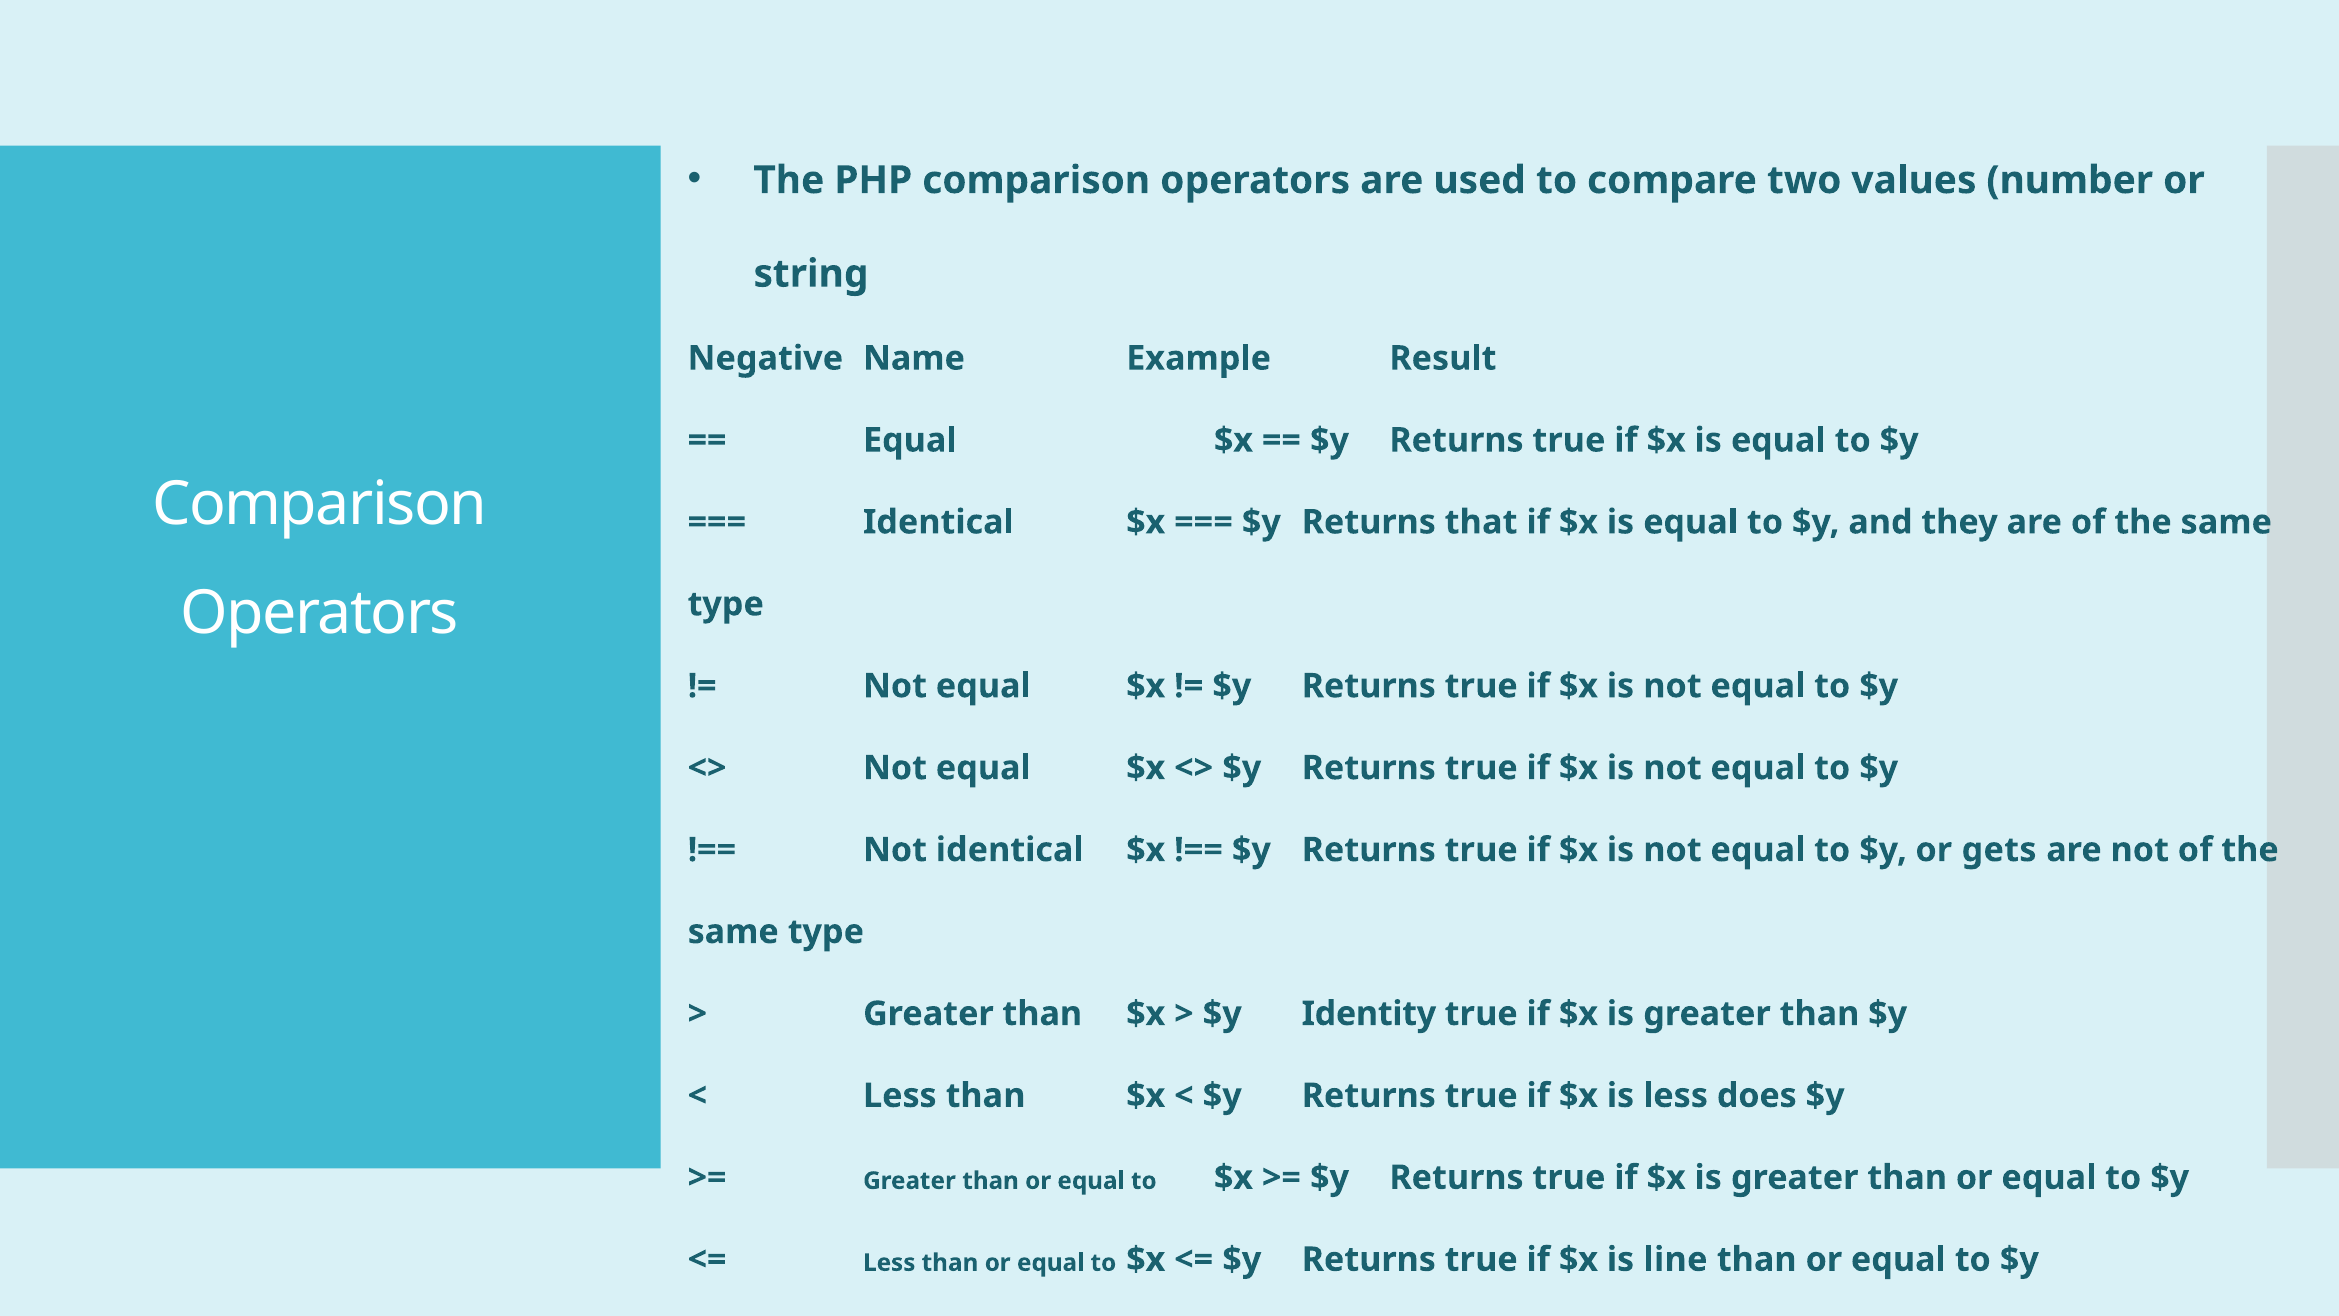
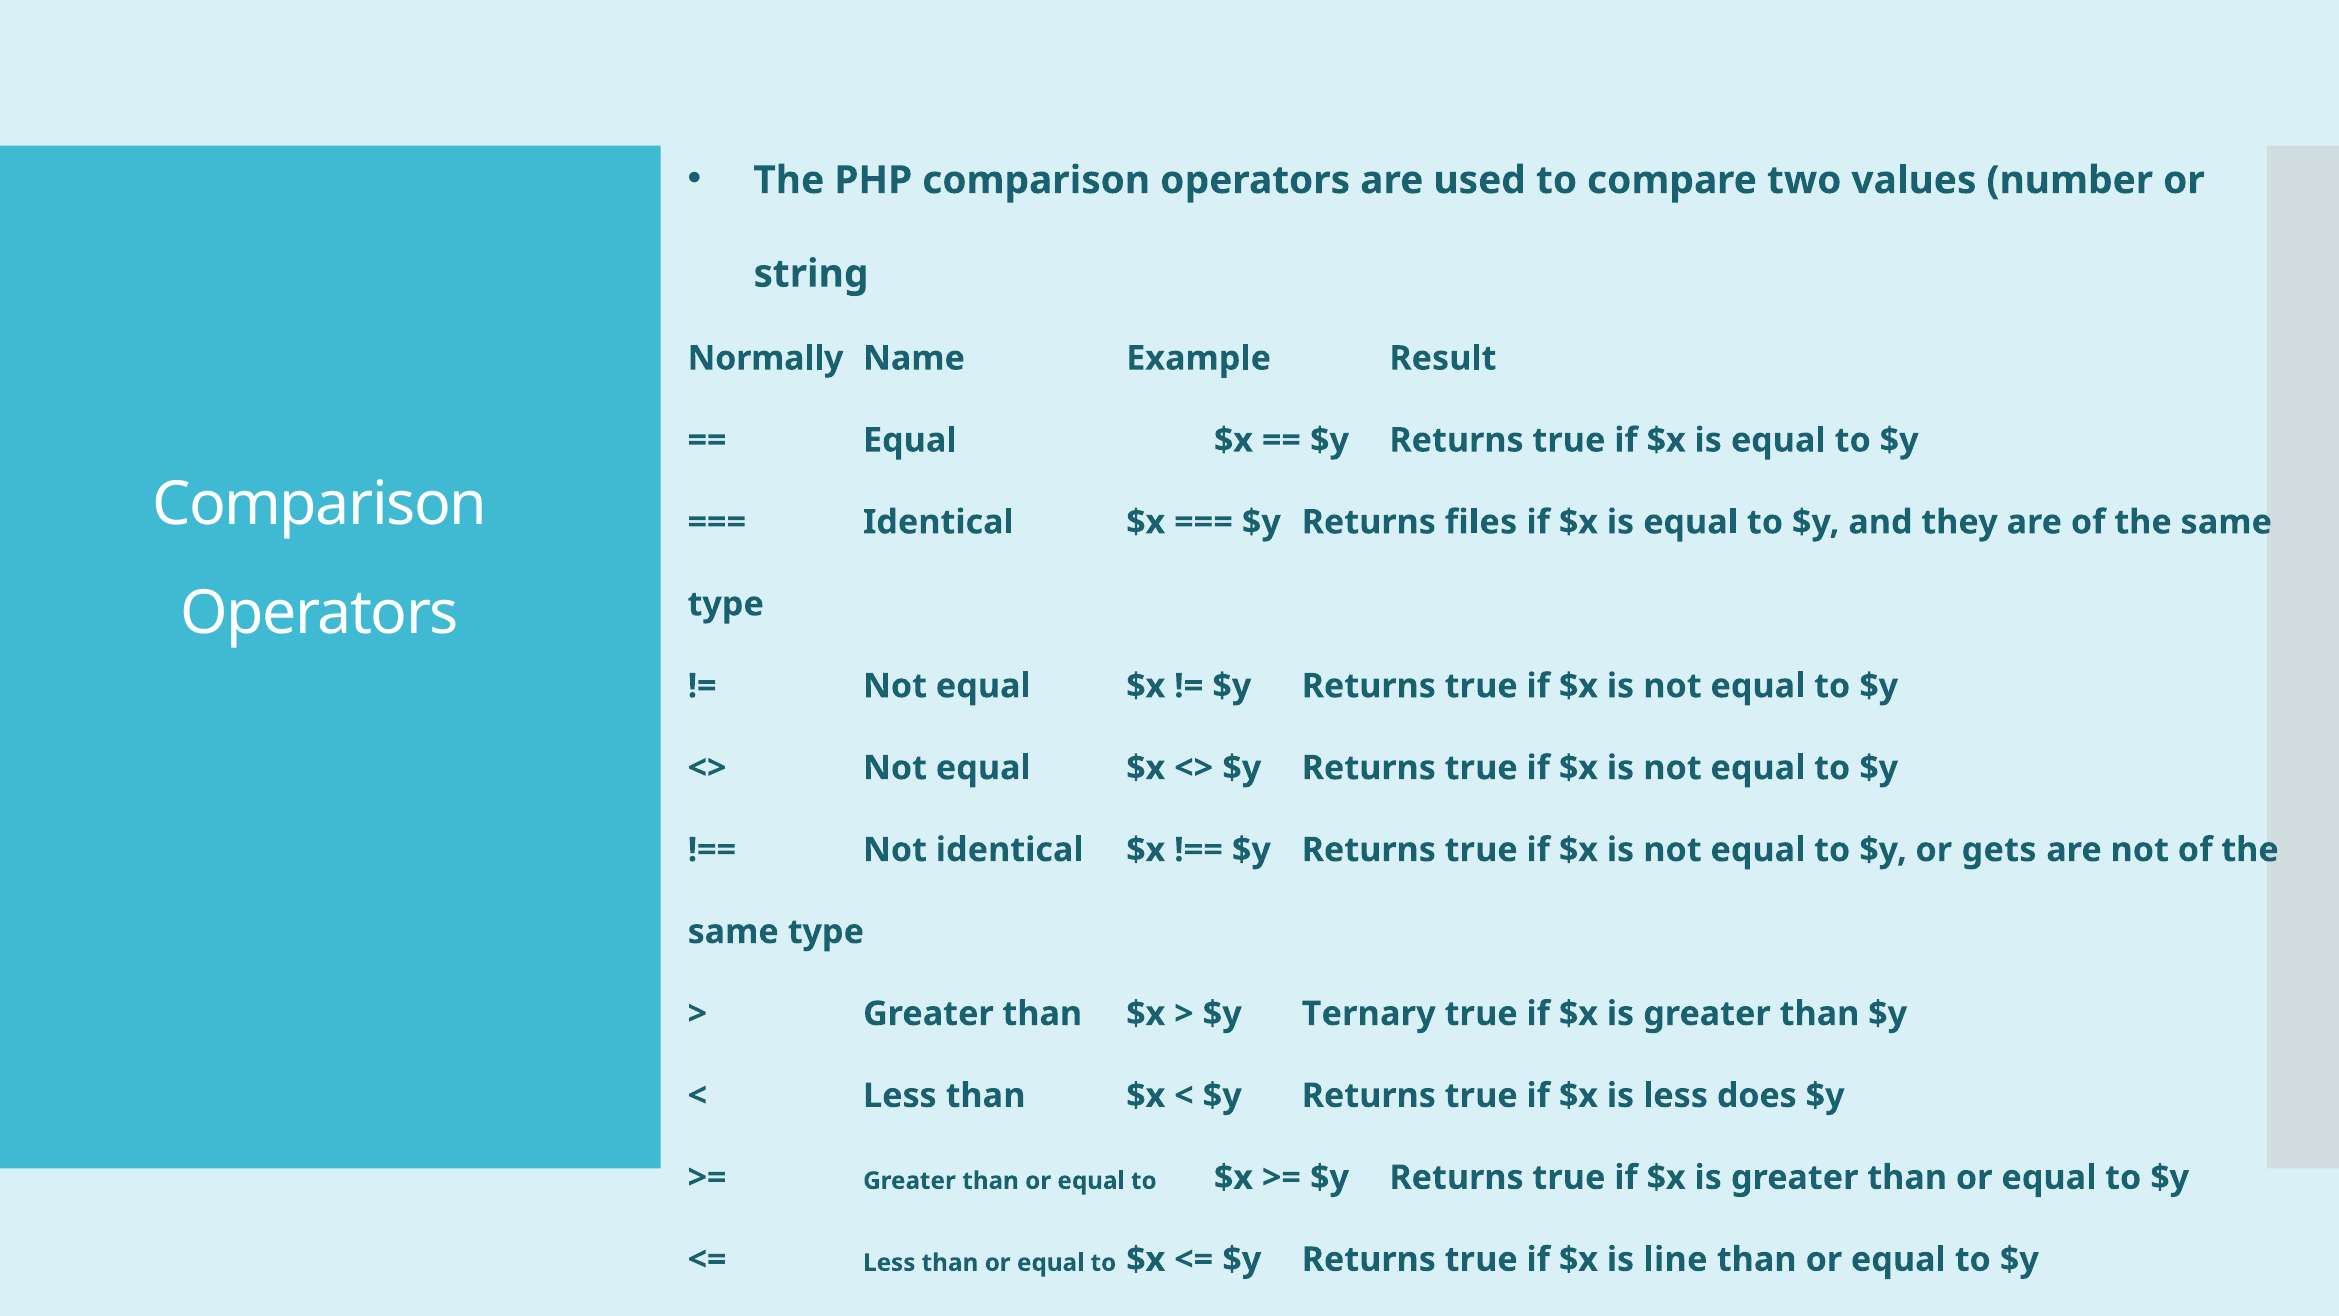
Negative: Negative -> Normally
that: that -> files
Identity: Identity -> Ternary
